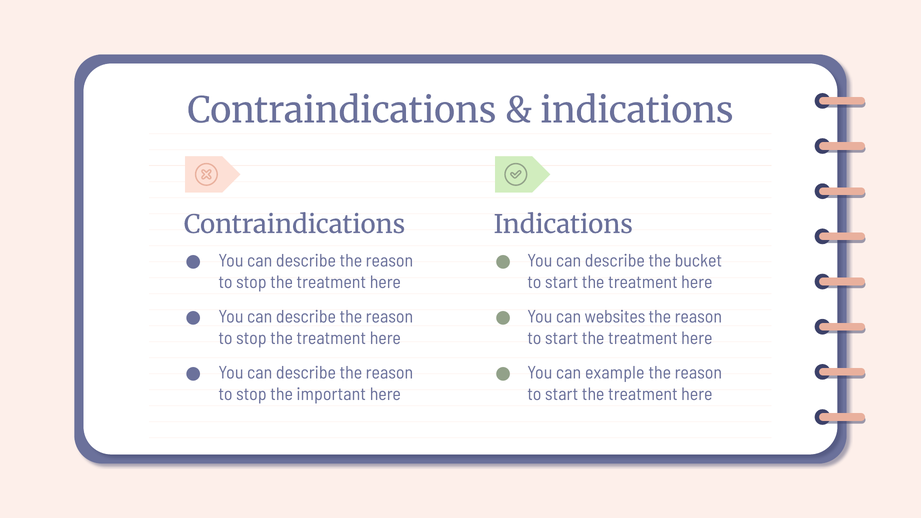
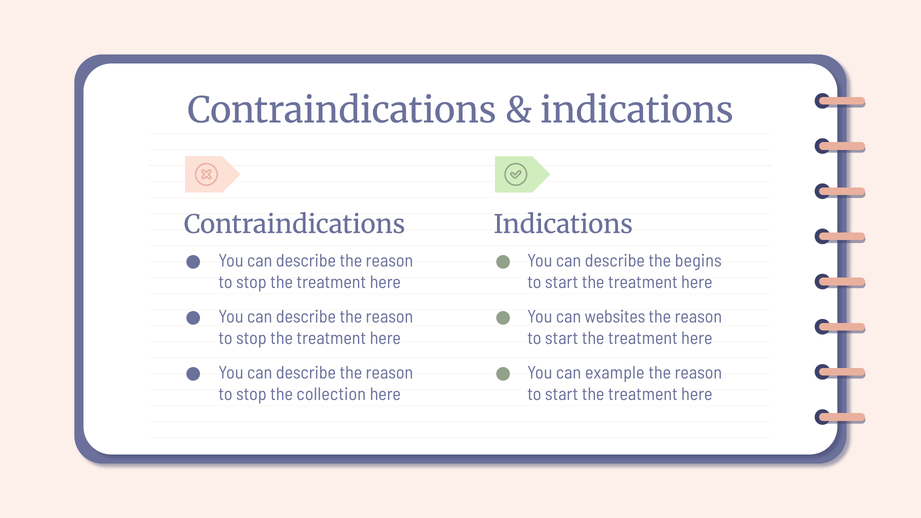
bucket: bucket -> begins
important: important -> collection
